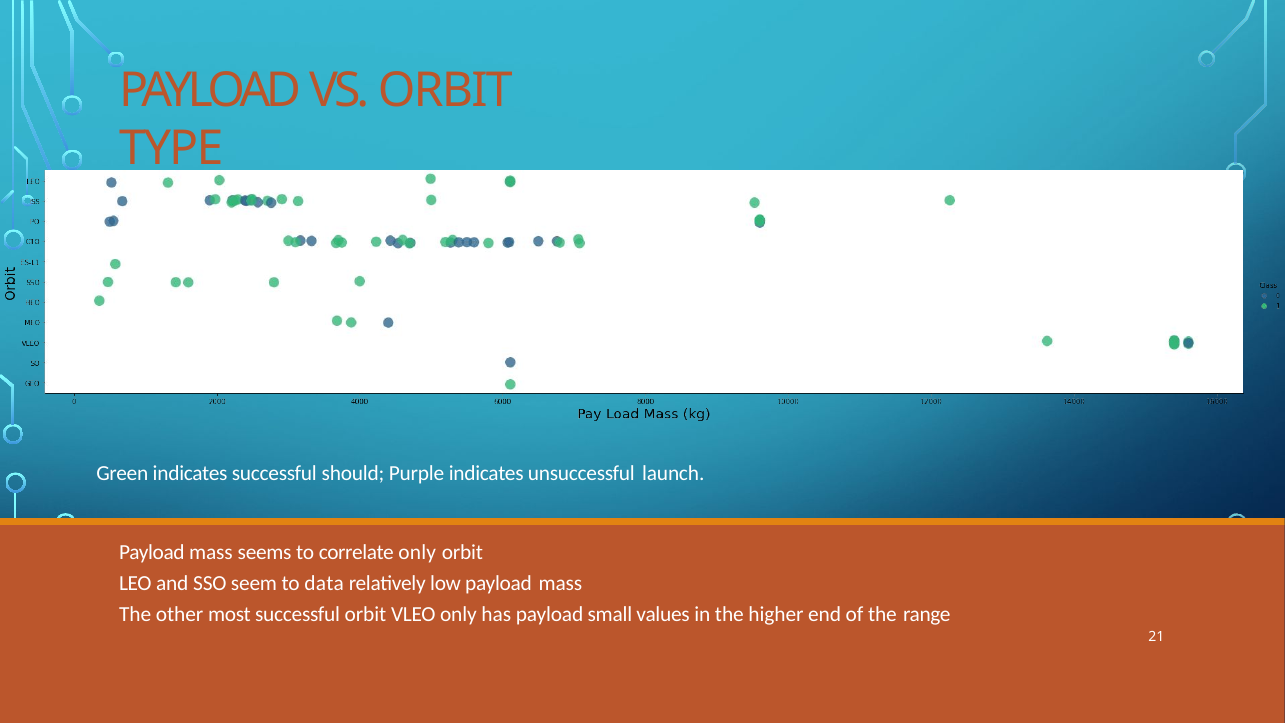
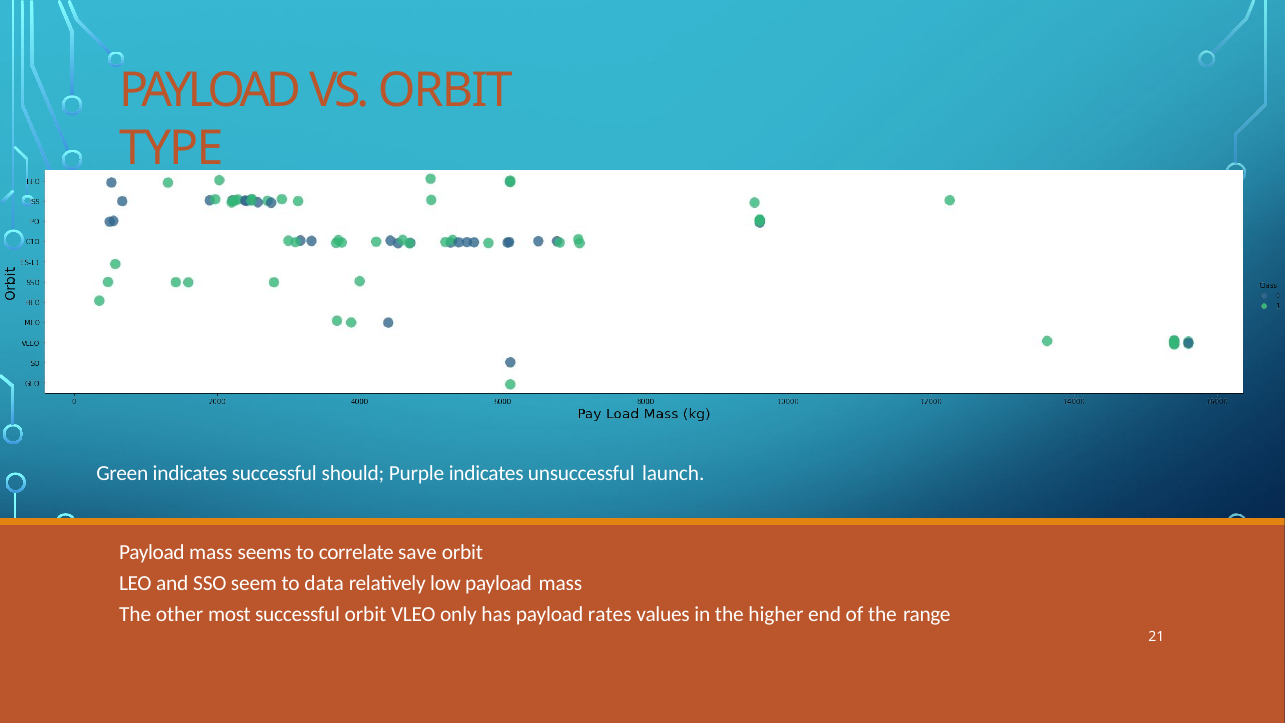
correlate only: only -> save
small: small -> rates
